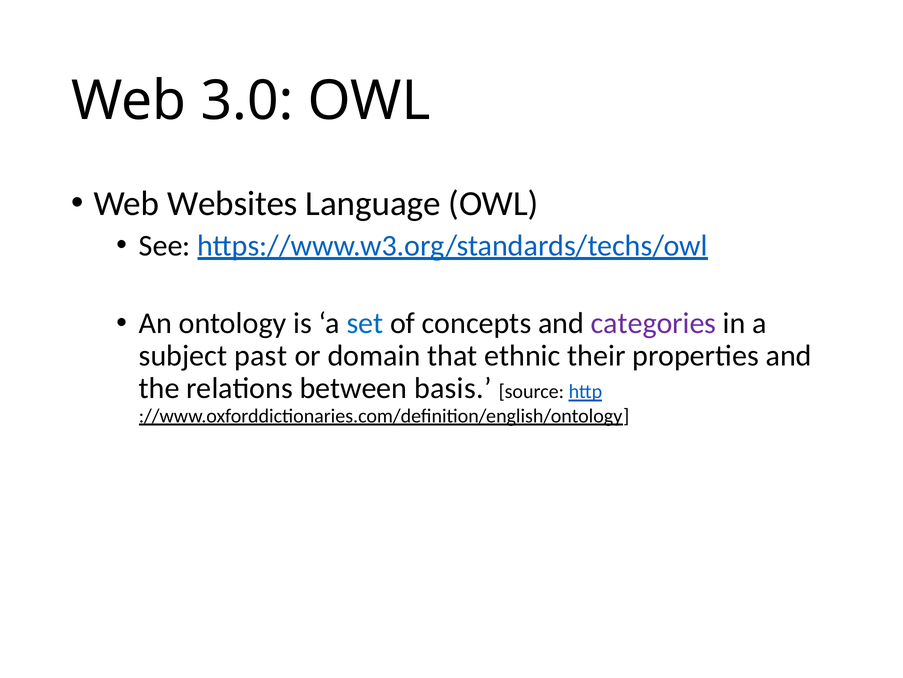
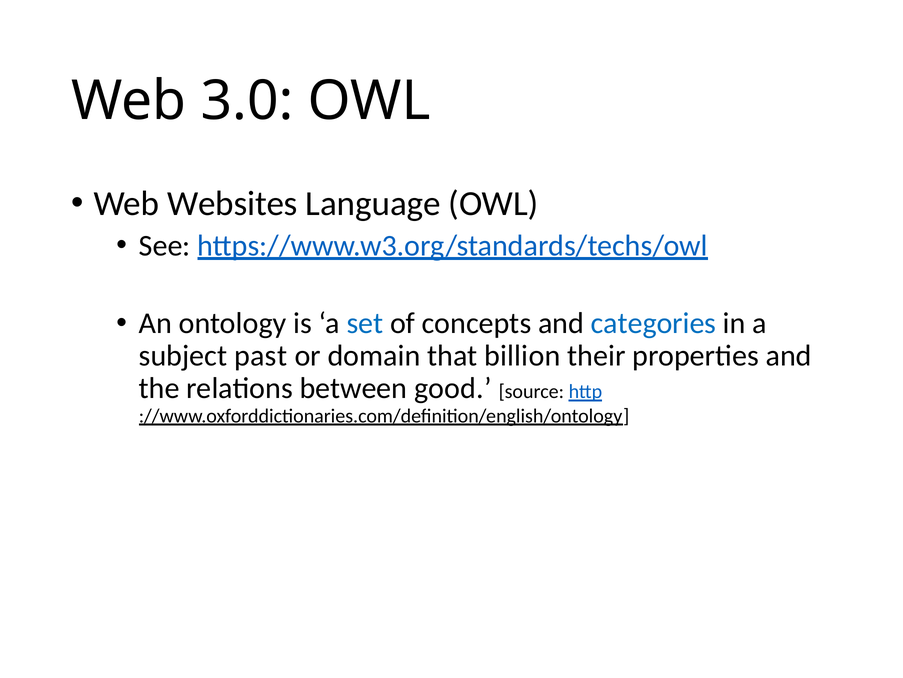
categories colour: purple -> blue
ethnic: ethnic -> billion
basis: basis -> good
